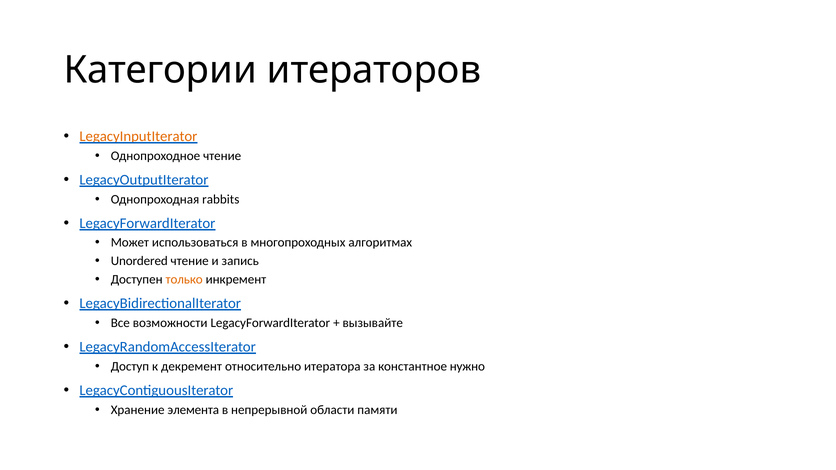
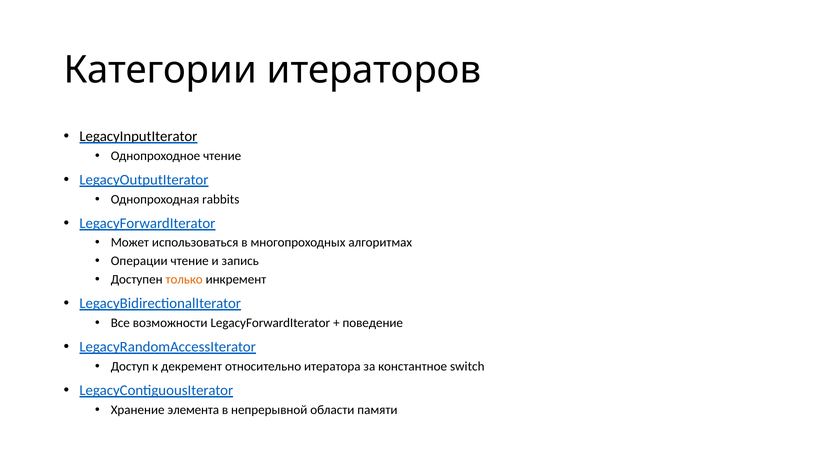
LegacyInputIterator colour: orange -> black
Unordered: Unordered -> Операции
вызывайте: вызывайте -> поведение
нужно: нужно -> switch
